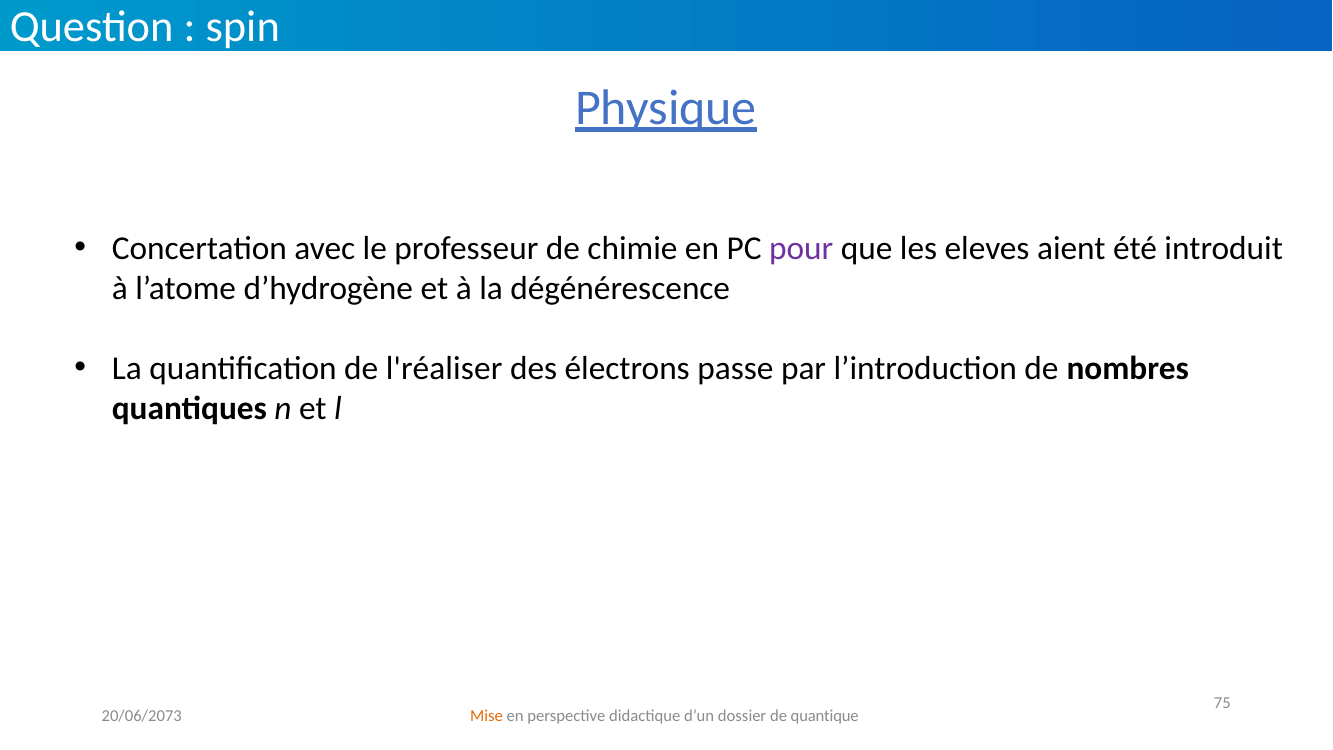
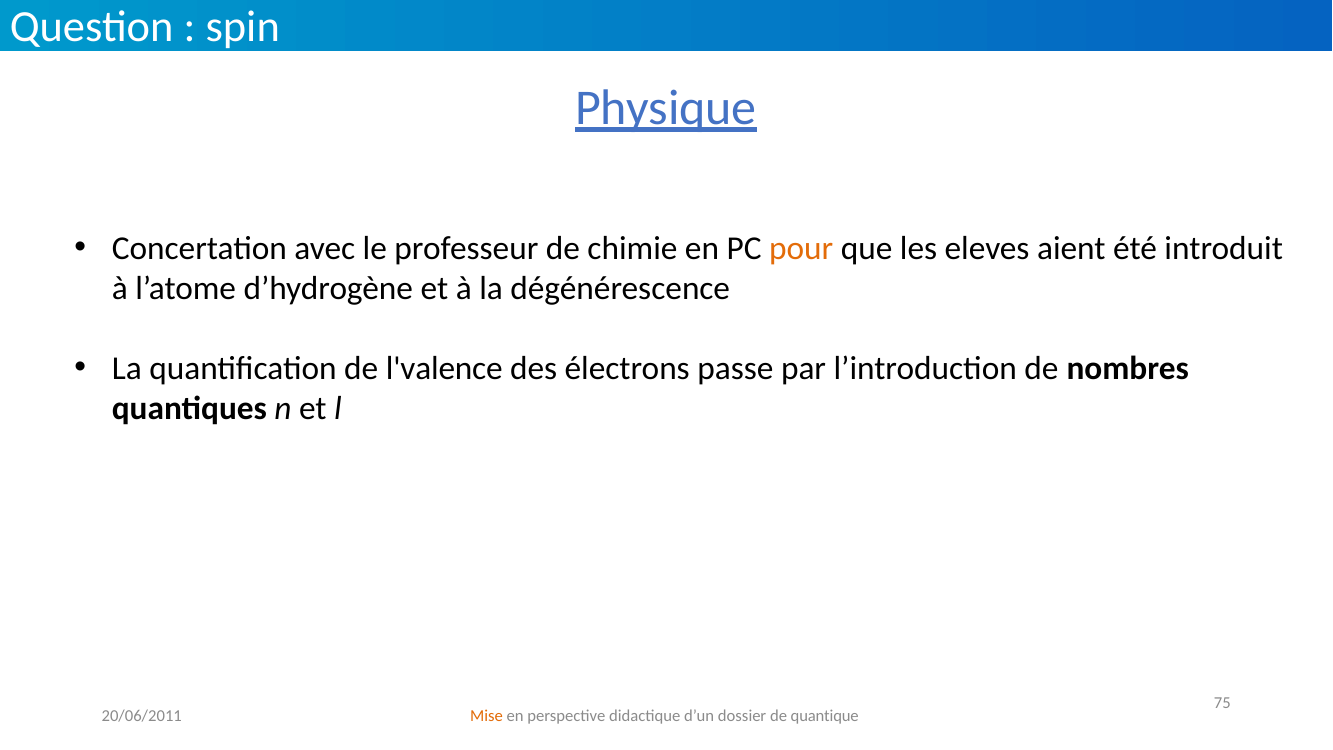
pour colour: purple -> orange
l'réaliser: l'réaliser -> l'valence
20/06/2073: 20/06/2073 -> 20/06/2011
